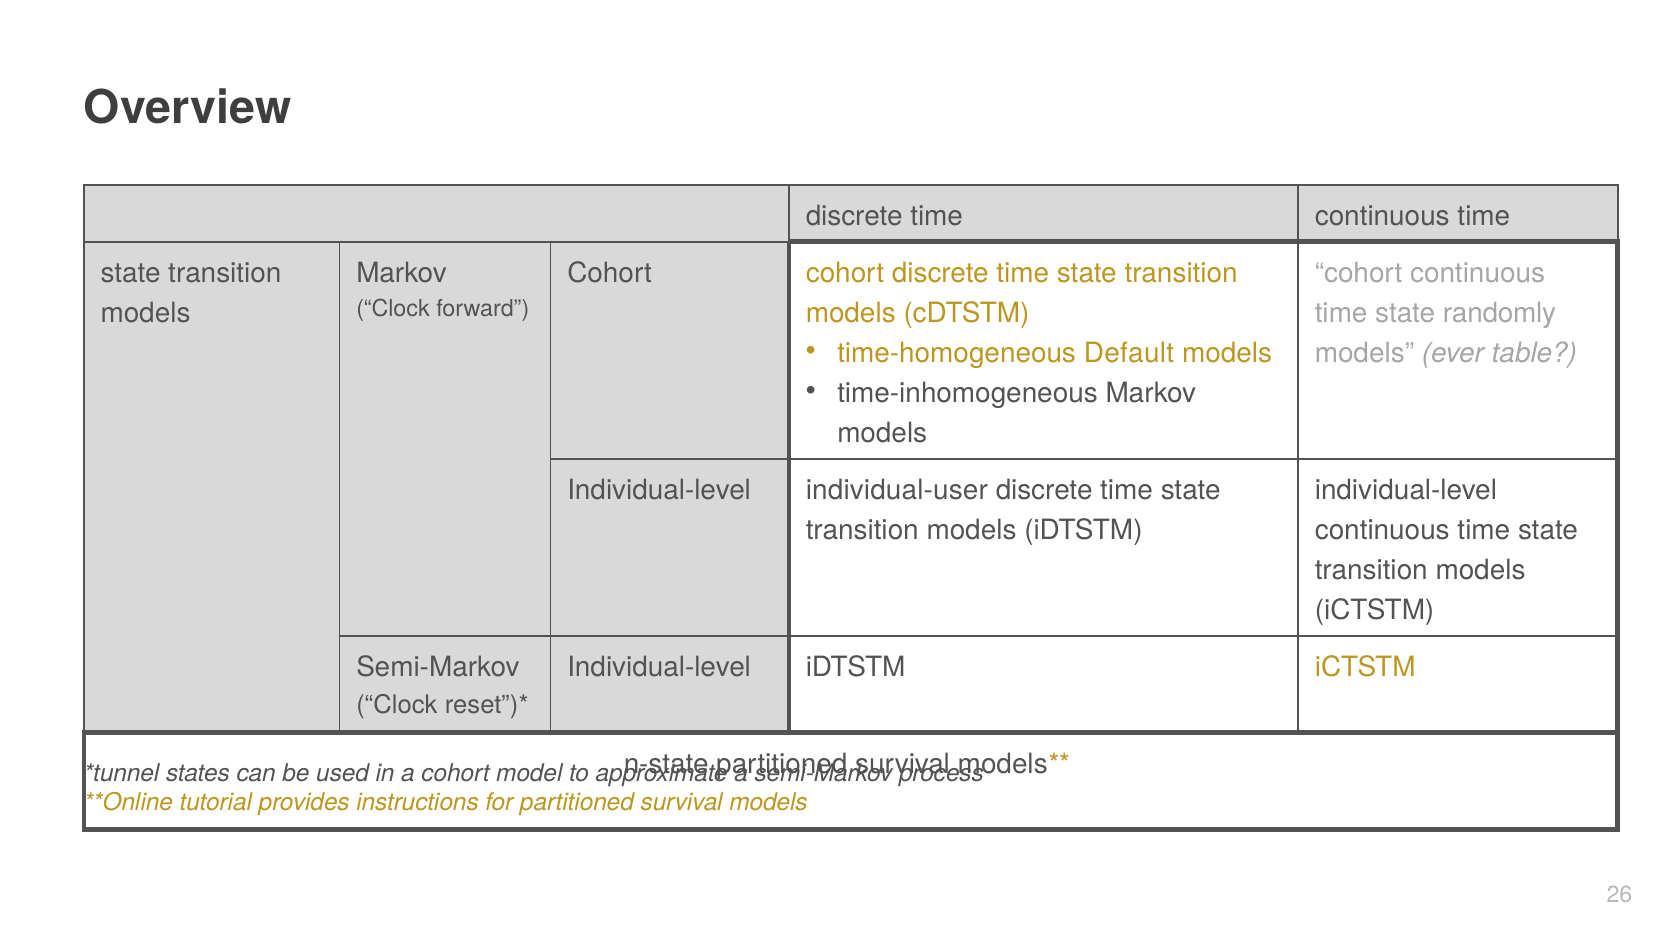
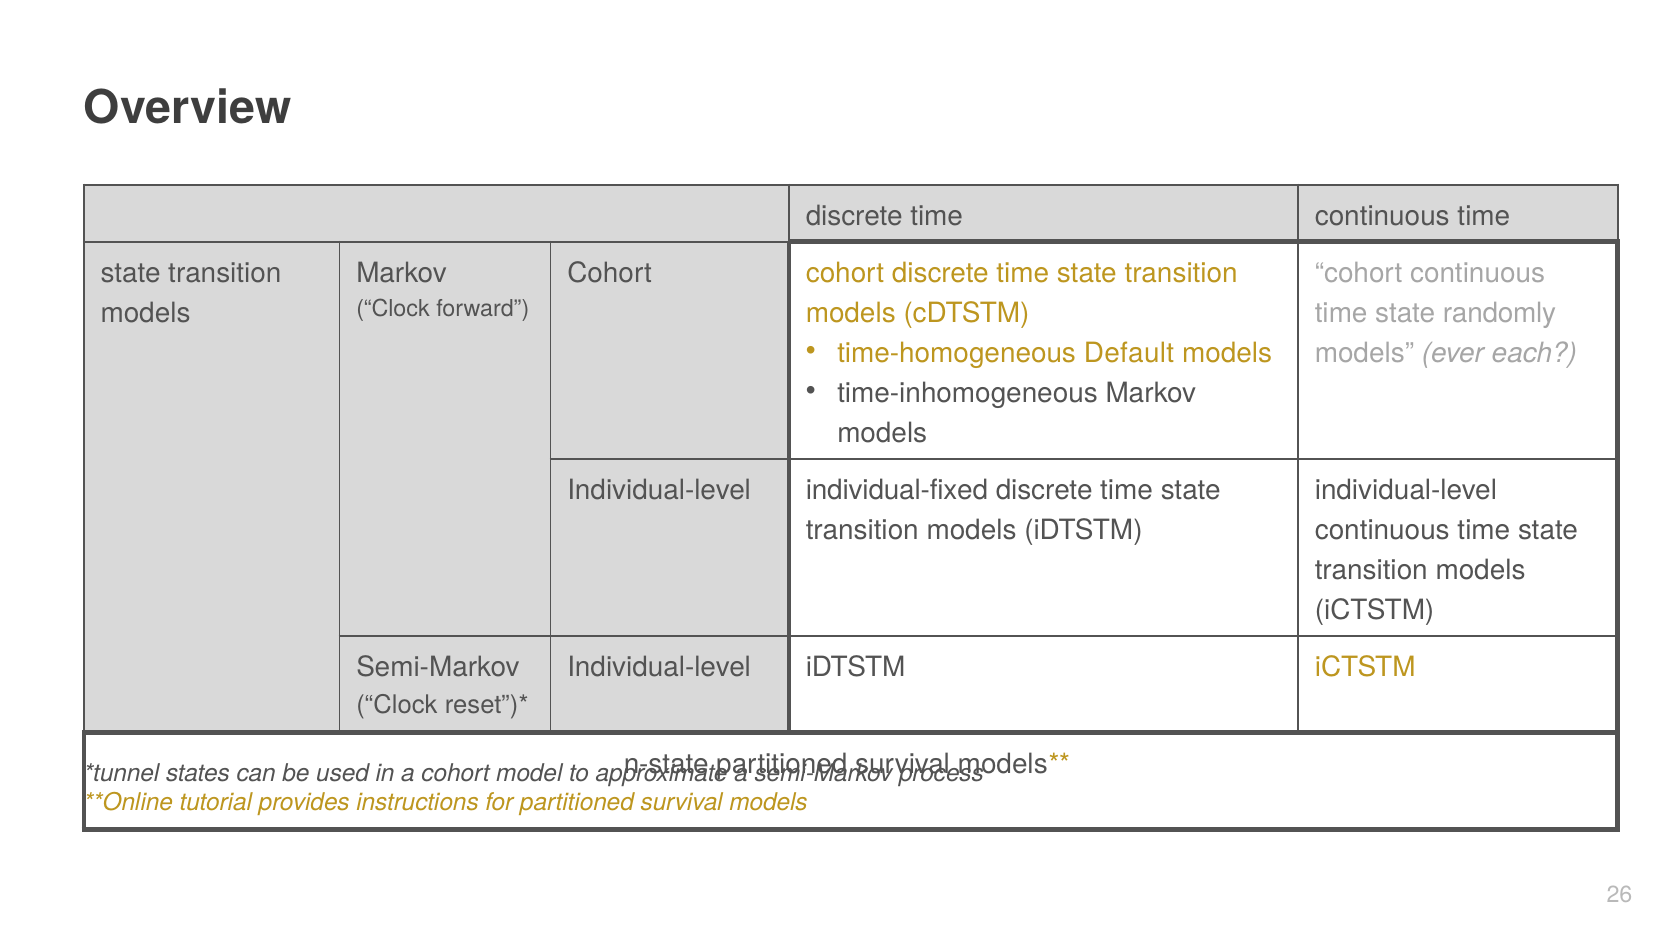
table: table -> each
individual-user: individual-user -> individual-fixed
